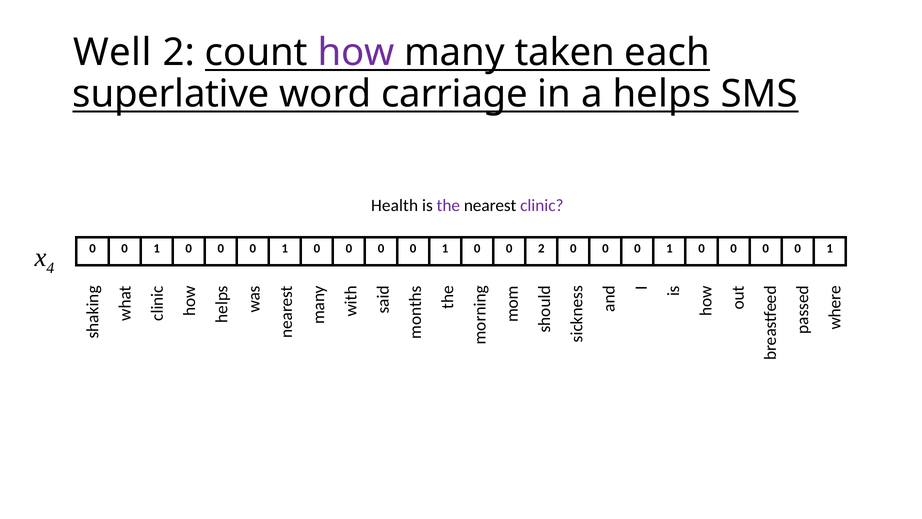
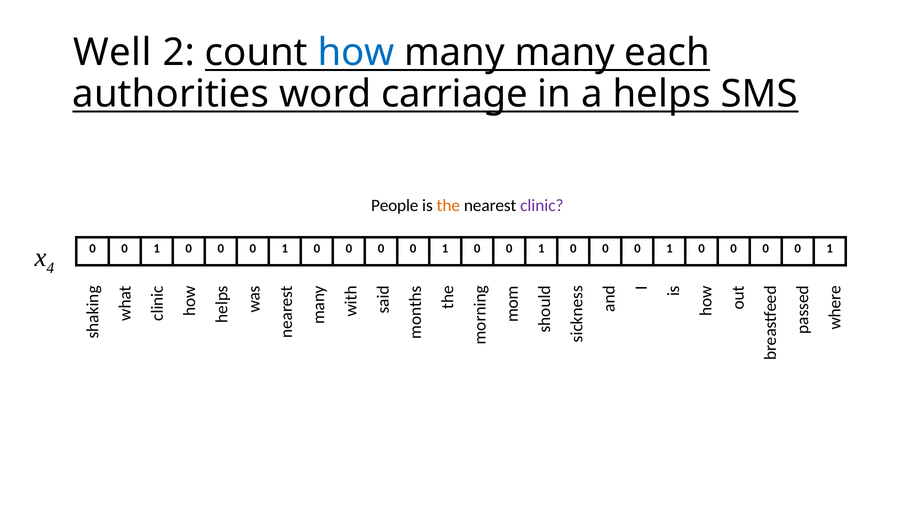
how colour: purple -> blue
many taken: taken -> many
superlative: superlative -> authorities
Health: Health -> People
the colour: purple -> orange
1 0 0 2: 2 -> 1
